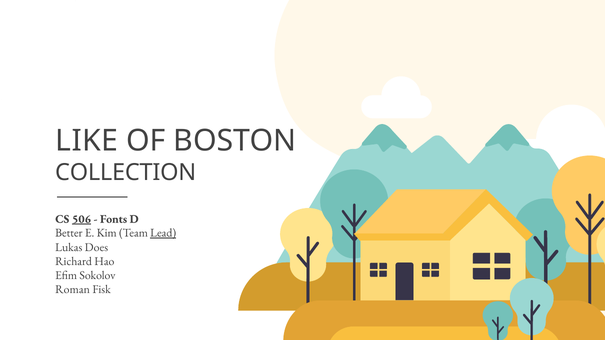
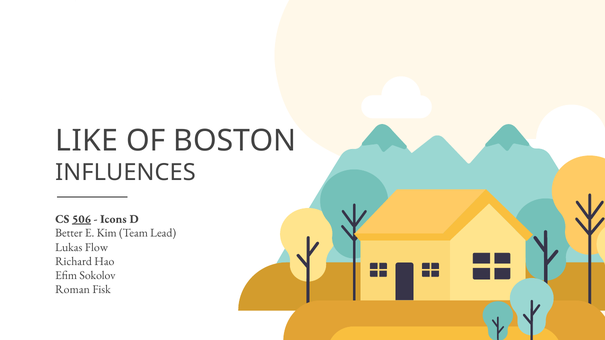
COLLECTION: COLLECTION -> INFLUENCES
Fonts: Fonts -> Icons
Lead underline: present -> none
Does: Does -> Flow
